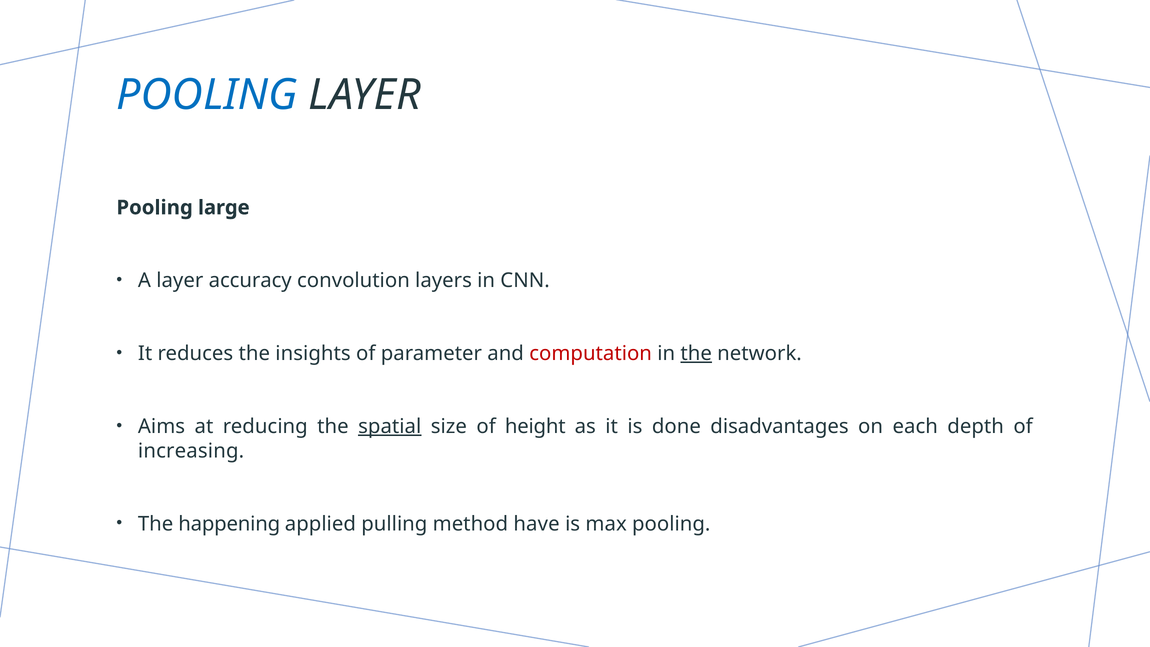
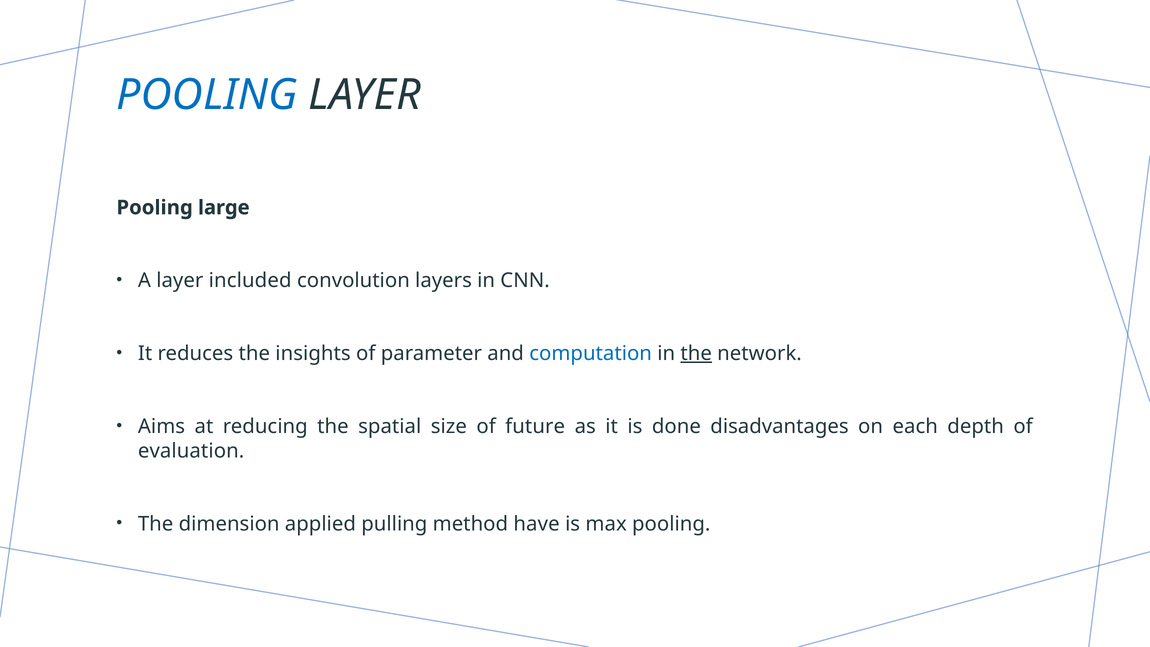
accuracy: accuracy -> included
computation colour: red -> blue
spatial underline: present -> none
height: height -> future
increasing: increasing -> evaluation
happening: happening -> dimension
